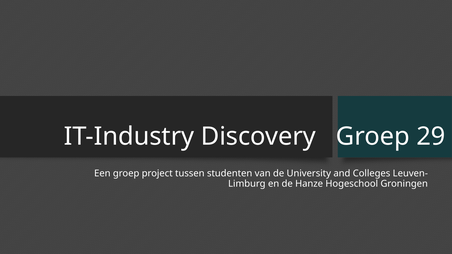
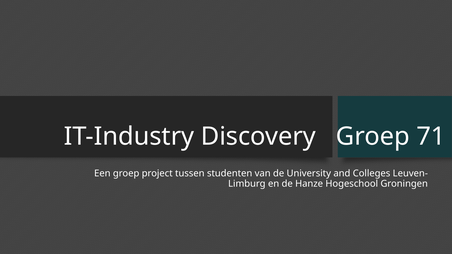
29: 29 -> 71
